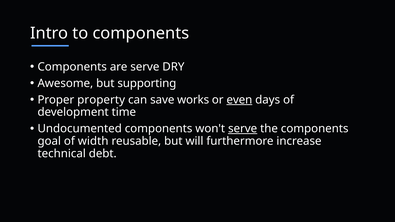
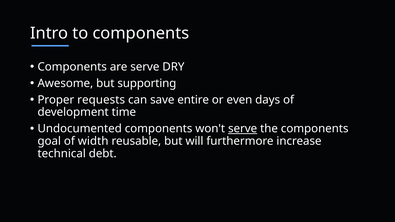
property: property -> requests
works: works -> entire
even underline: present -> none
